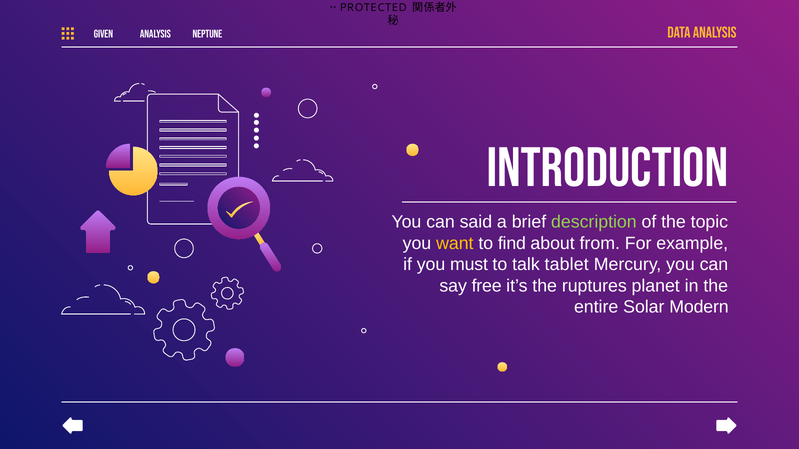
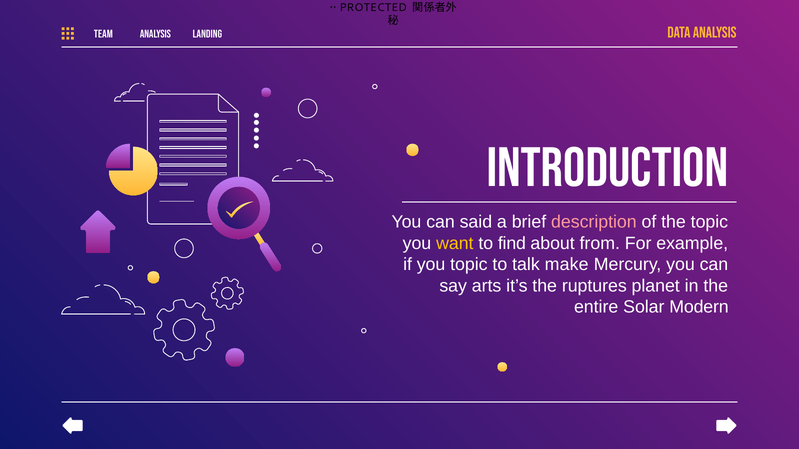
GIVEN: GIVEN -> TEAM
NEPTUNE: NEPTUNE -> LANDING
description colour: light green -> pink
you must: must -> topic
tablet: tablet -> make
free: free -> arts
